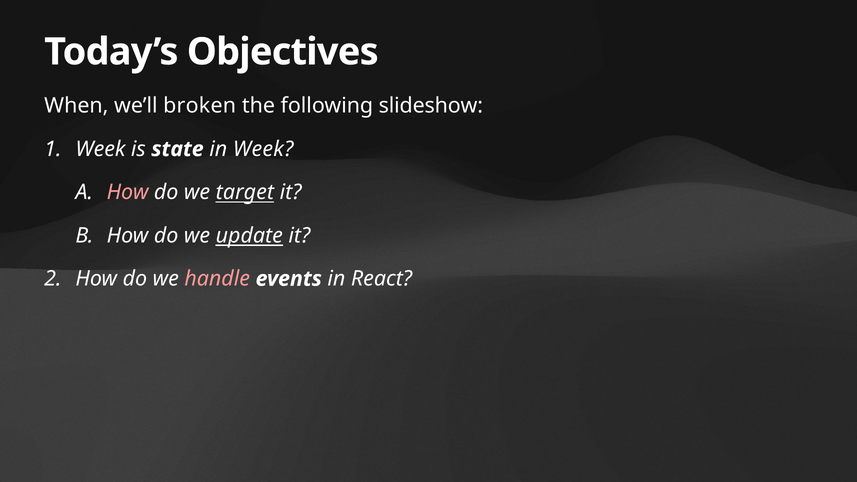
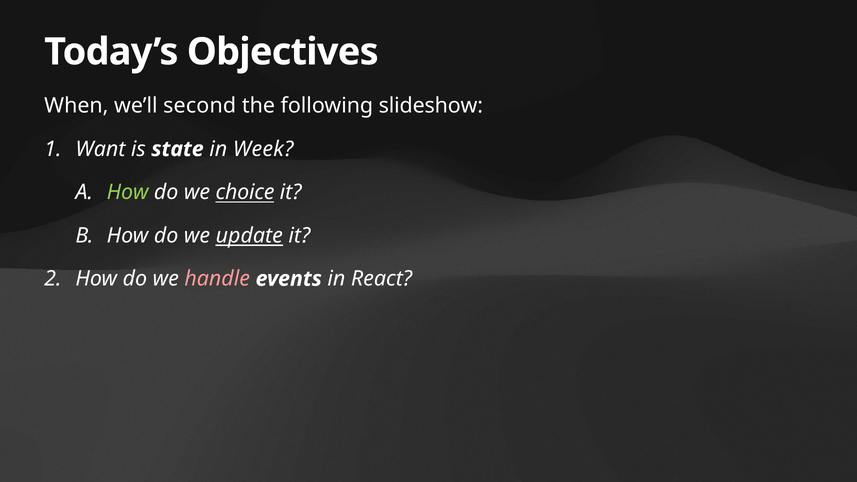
broken: broken -> second
Week at (100, 149): Week -> Want
How at (128, 192) colour: pink -> light green
target: target -> choice
